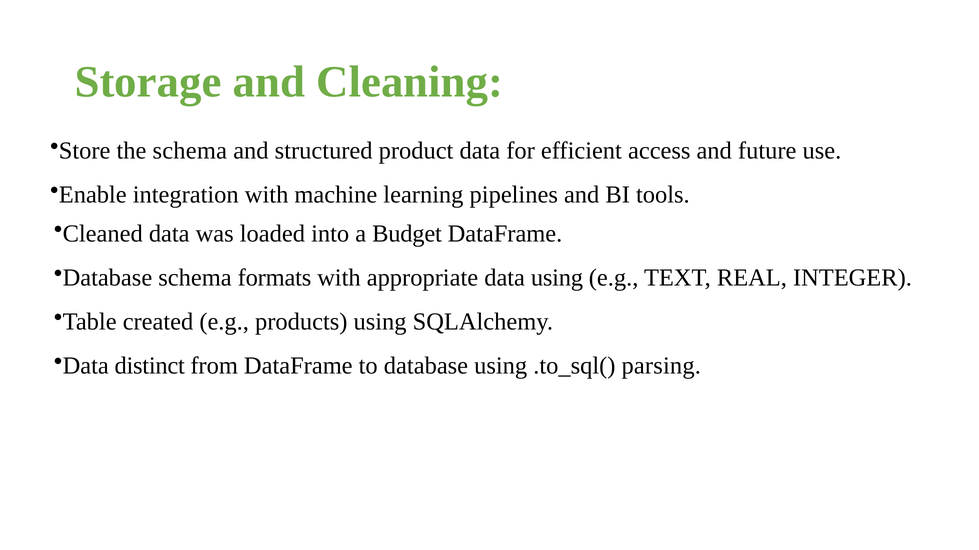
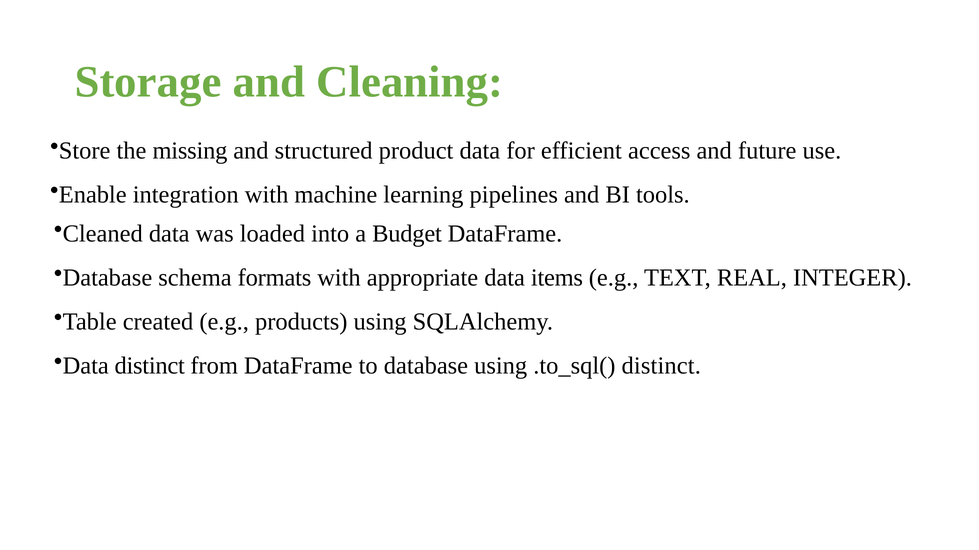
the schema: schema -> missing
data using: using -> items
.to_sql( parsing: parsing -> distinct
